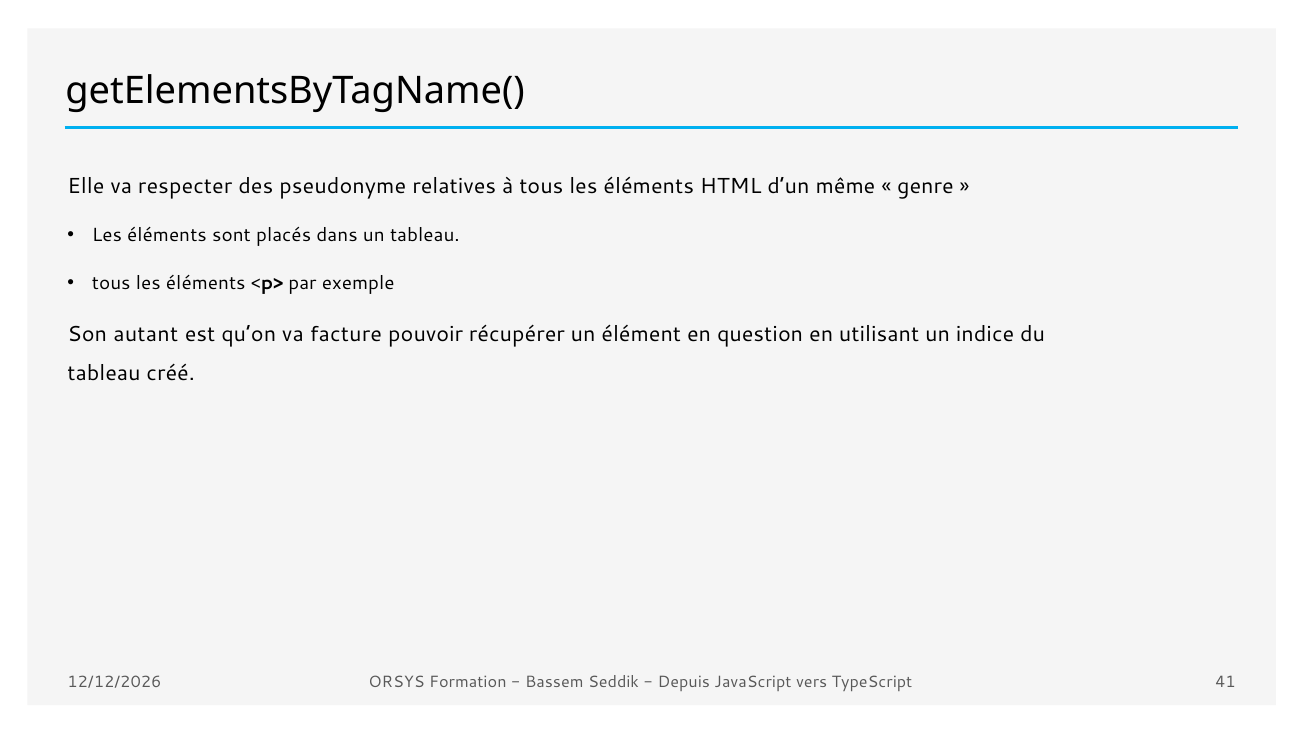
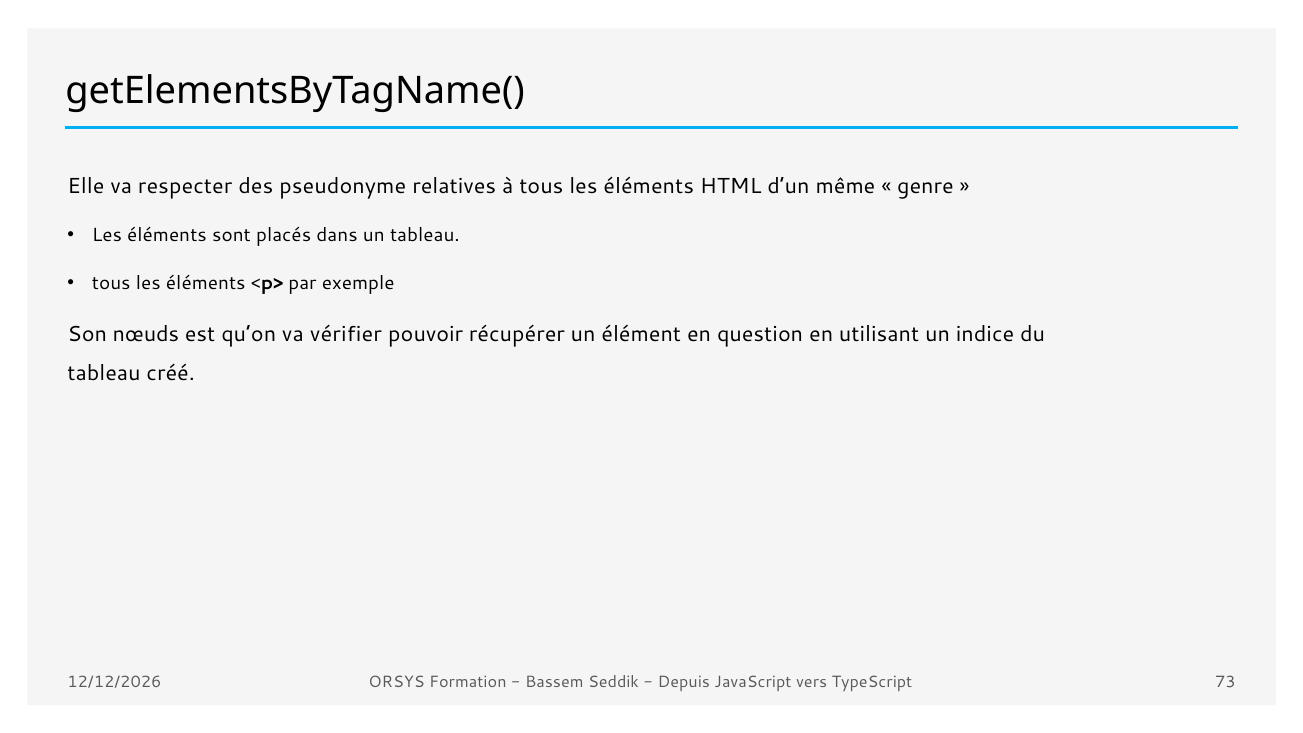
autant: autant -> nœuds
facture: facture -> vérifier
41: 41 -> 73
